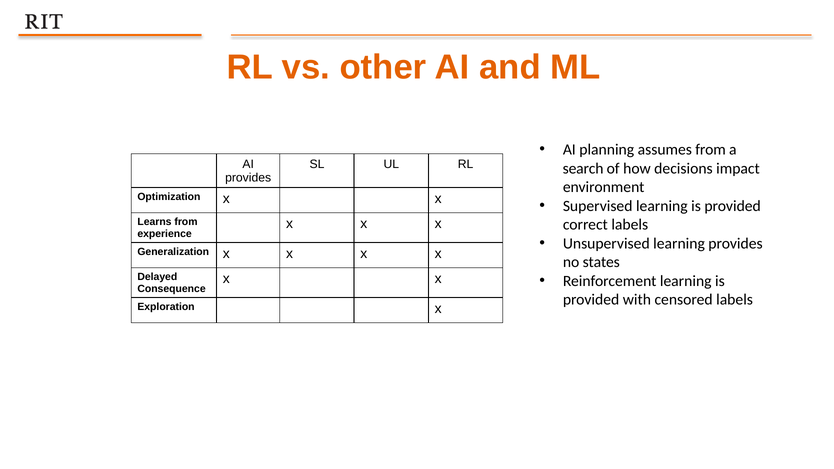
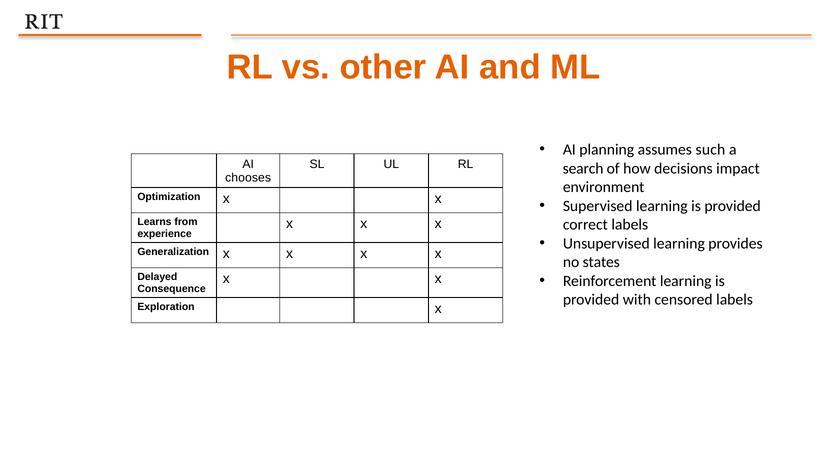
assumes from: from -> such
provides at (248, 178): provides -> chooses
